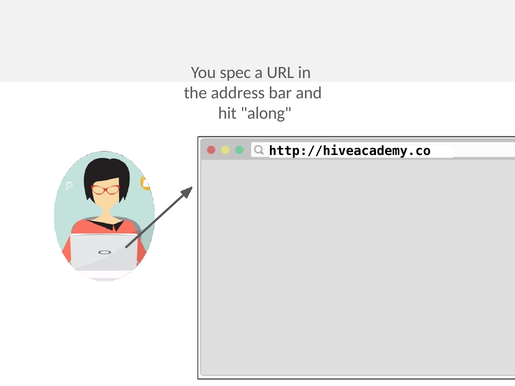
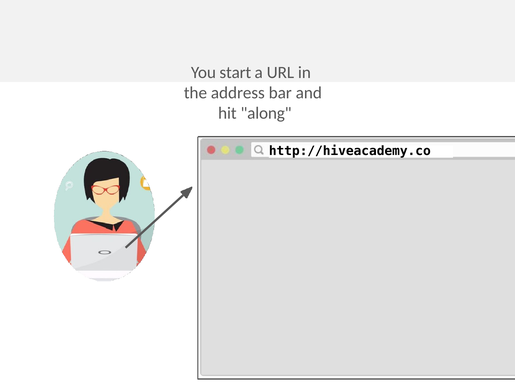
spec: spec -> start
